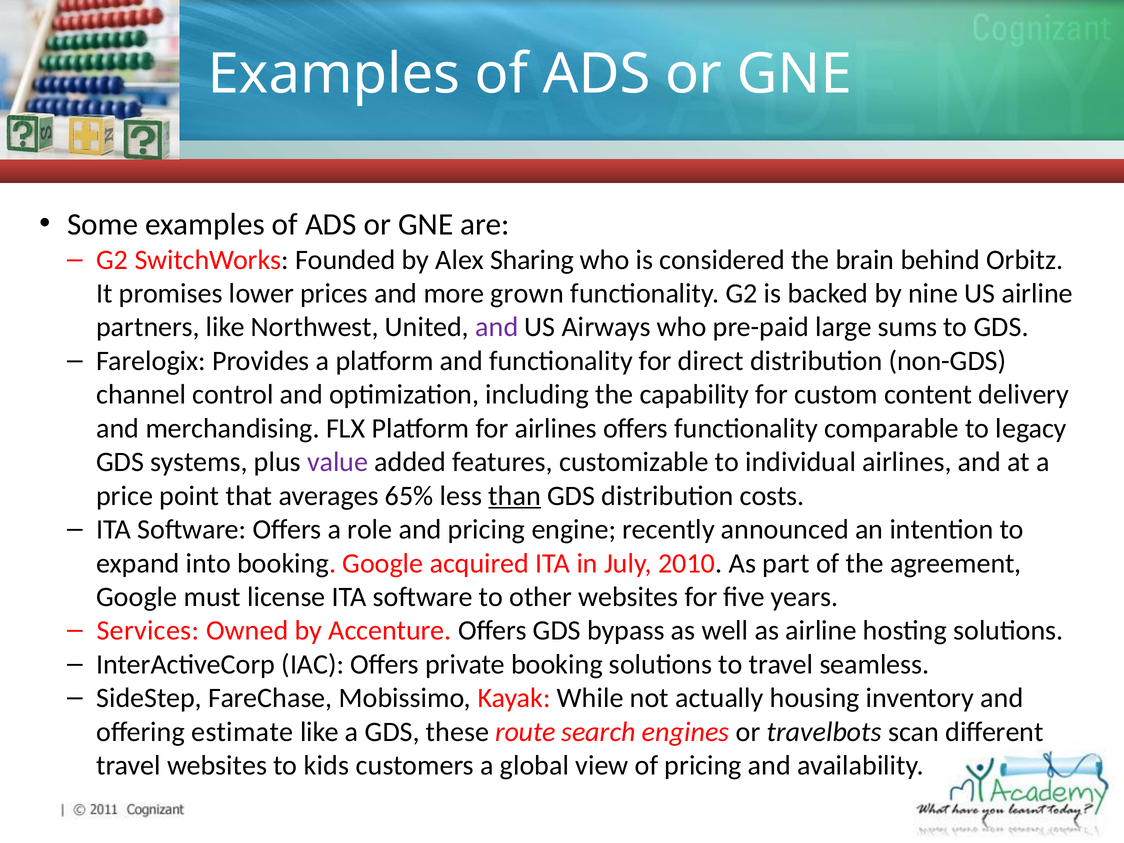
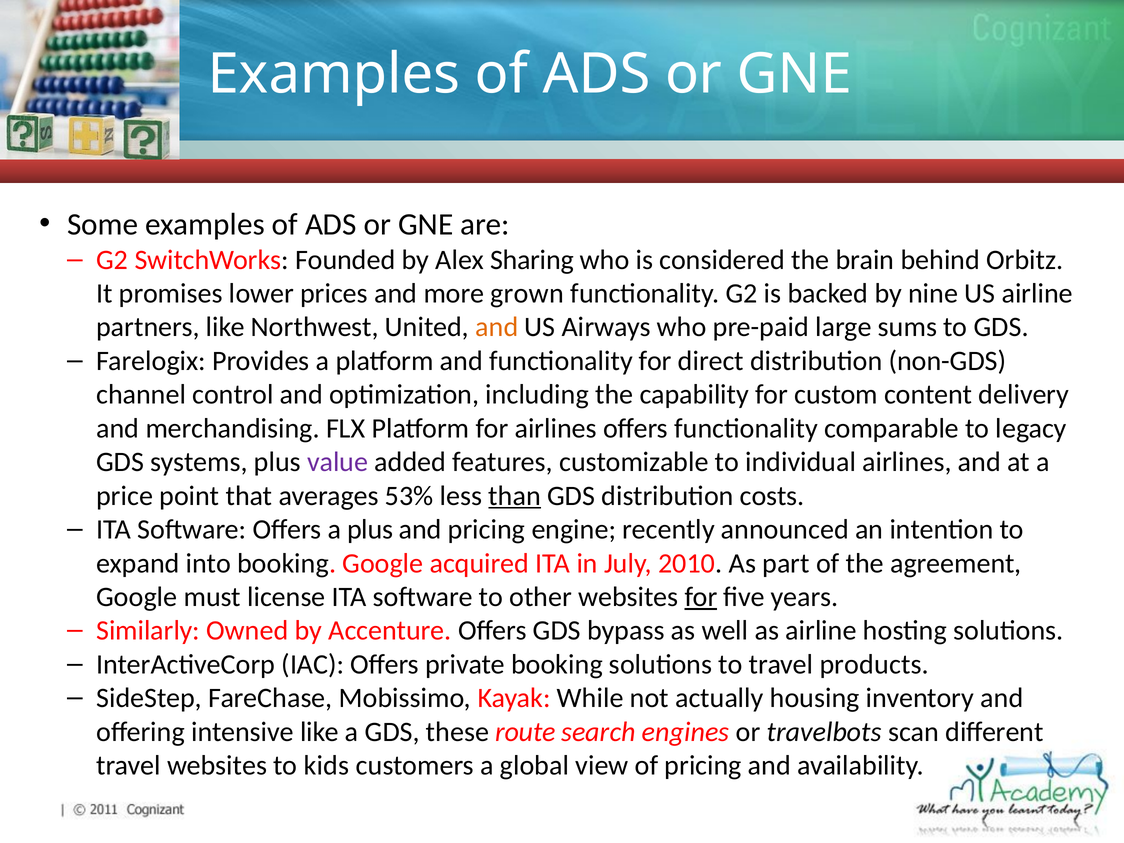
and at (497, 327) colour: purple -> orange
65%: 65% -> 53%
a role: role -> plus
for at (701, 597) underline: none -> present
Services: Services -> Similarly
seamless: seamless -> products
estimate: estimate -> intensive
